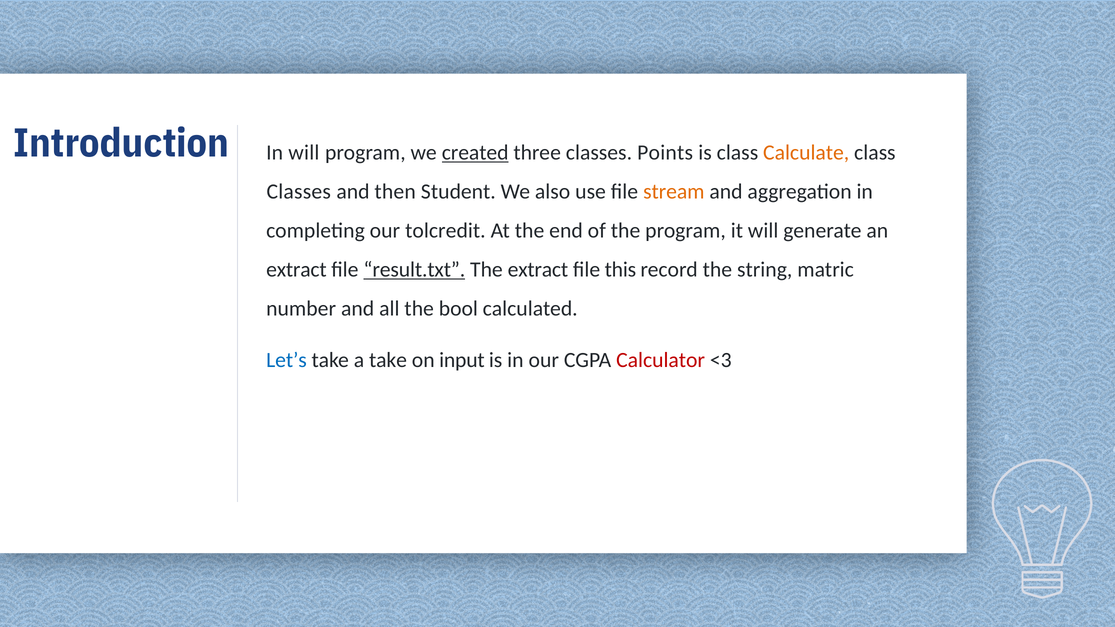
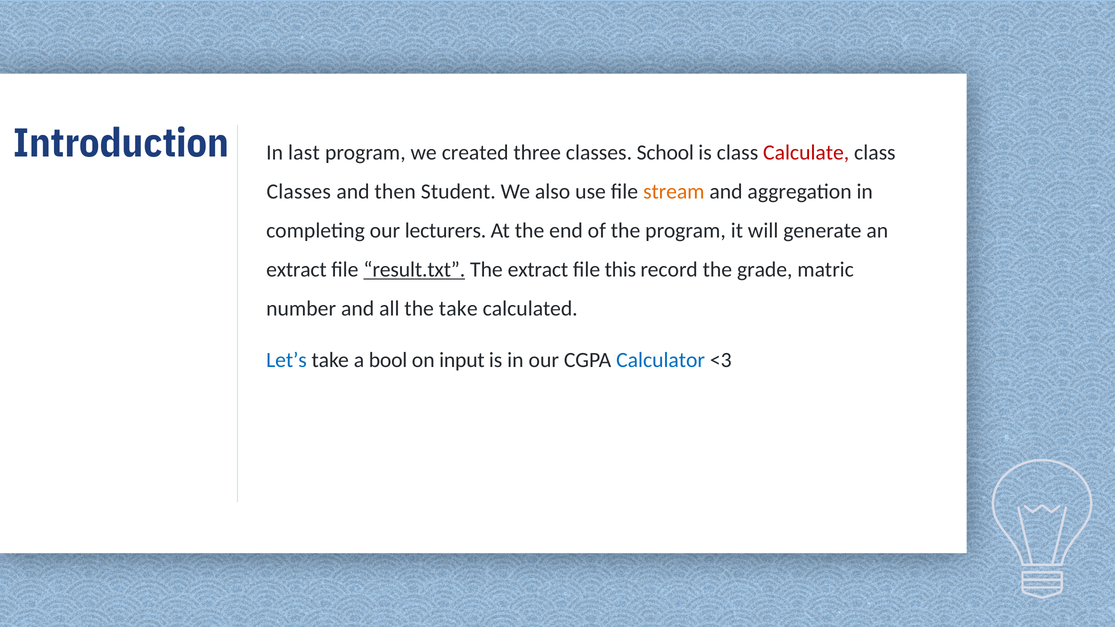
In will: will -> last
created underline: present -> none
Points: Points -> School
Calculate colour: orange -> red
tolcredit: tolcredit -> lecturers
string: string -> grade
the bool: bool -> take
a take: take -> bool
Calculator colour: red -> blue
